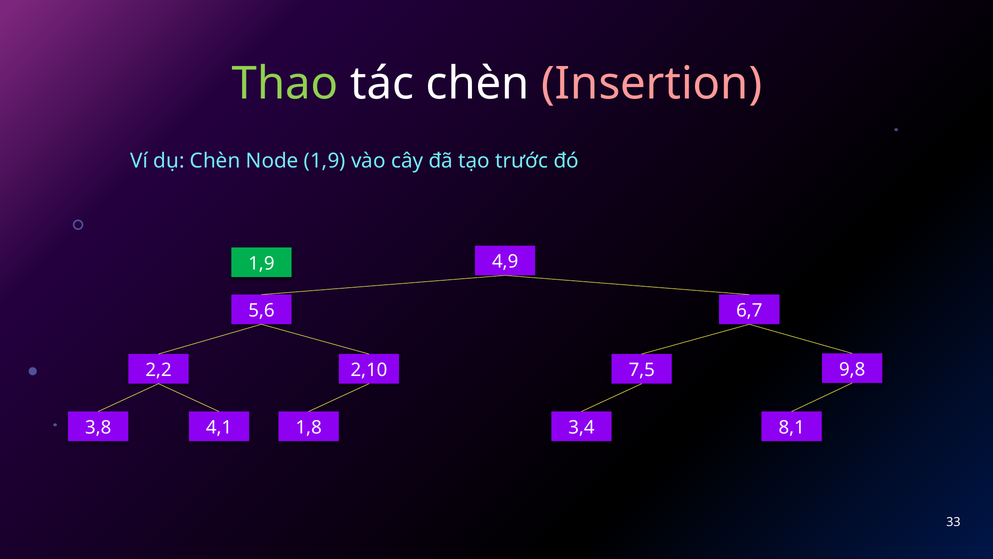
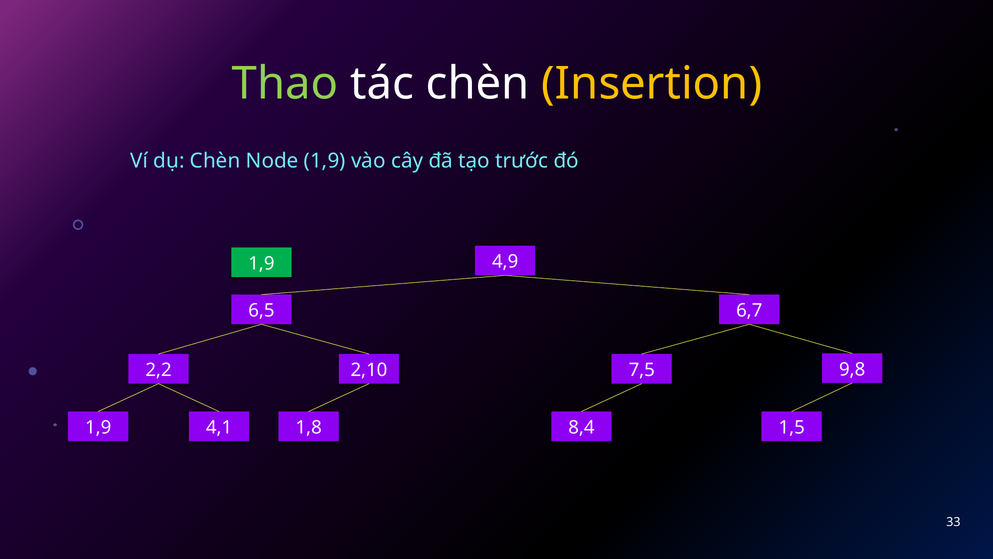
Insertion colour: pink -> yellow
5,6: 5,6 -> 6,5
3,8 at (98, 427): 3,8 -> 1,9
3,4: 3,4 -> 8,4
8,1: 8,1 -> 1,5
